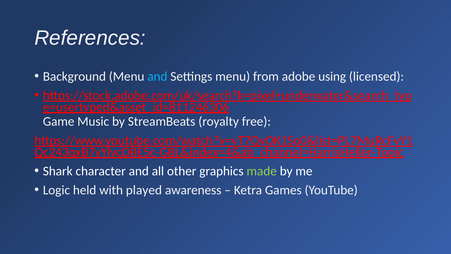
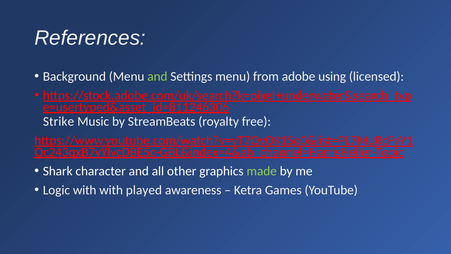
and at (157, 76) colour: light blue -> light green
Game: Game -> Strike
Logic held: held -> with
